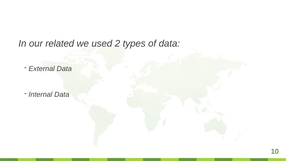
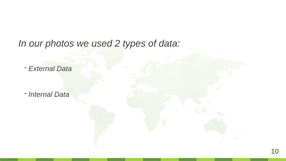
related: related -> photos
